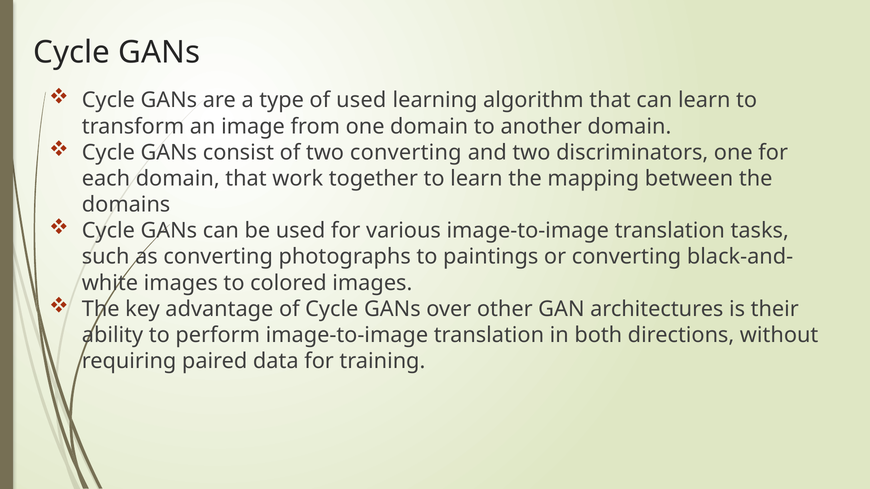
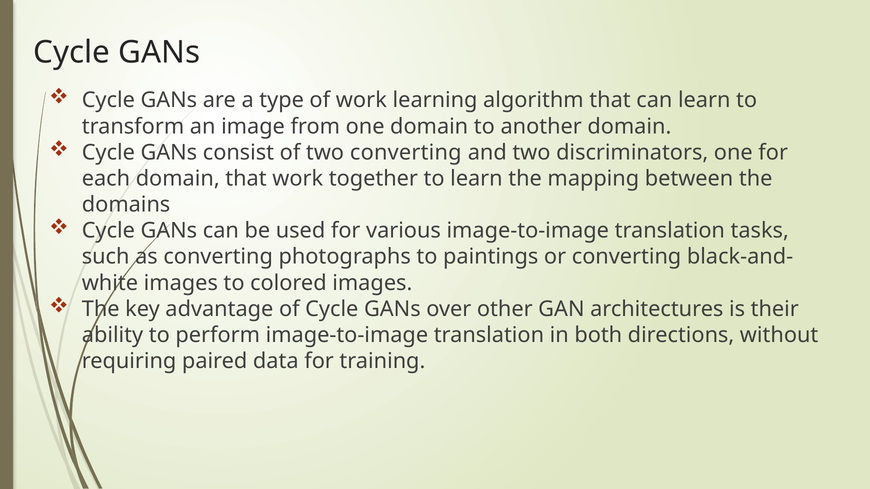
of used: used -> work
